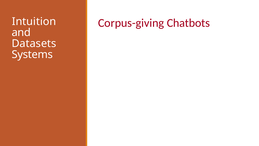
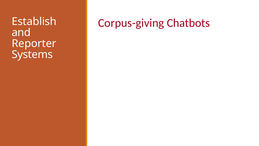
Intuition: Intuition -> Establish
Datasets: Datasets -> Reporter
